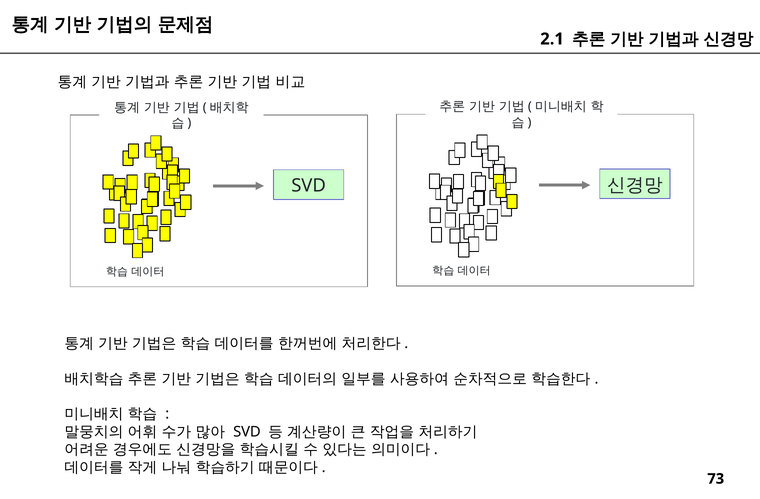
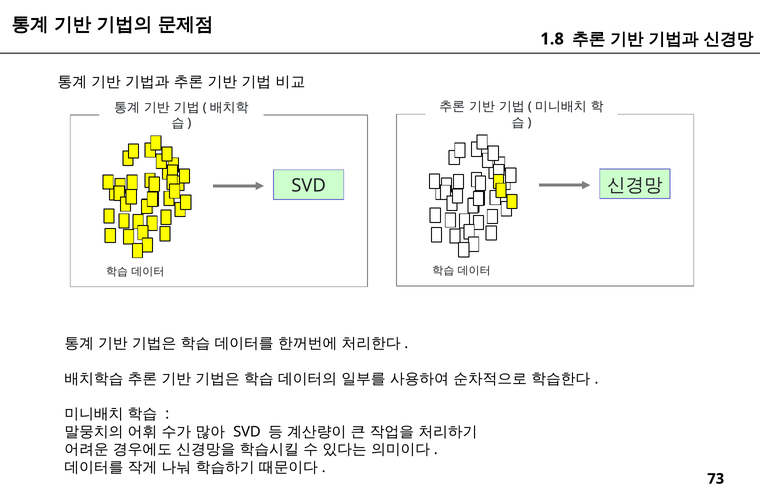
2.1: 2.1 -> 1.8
